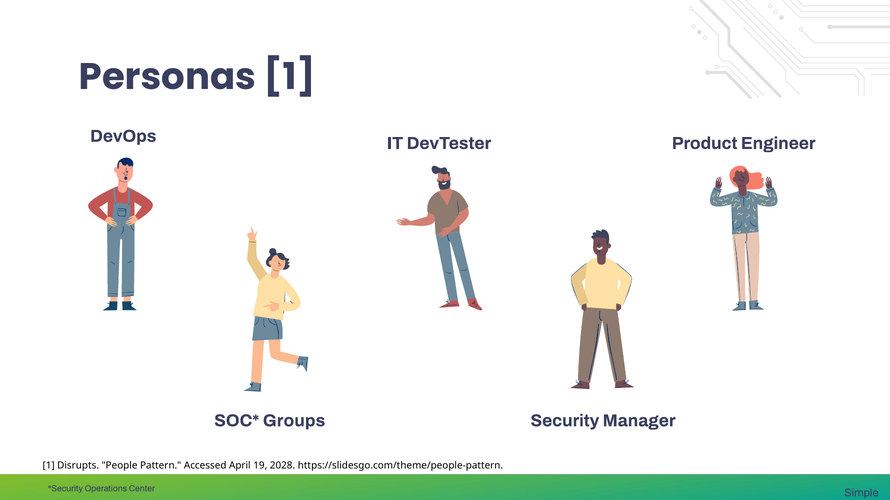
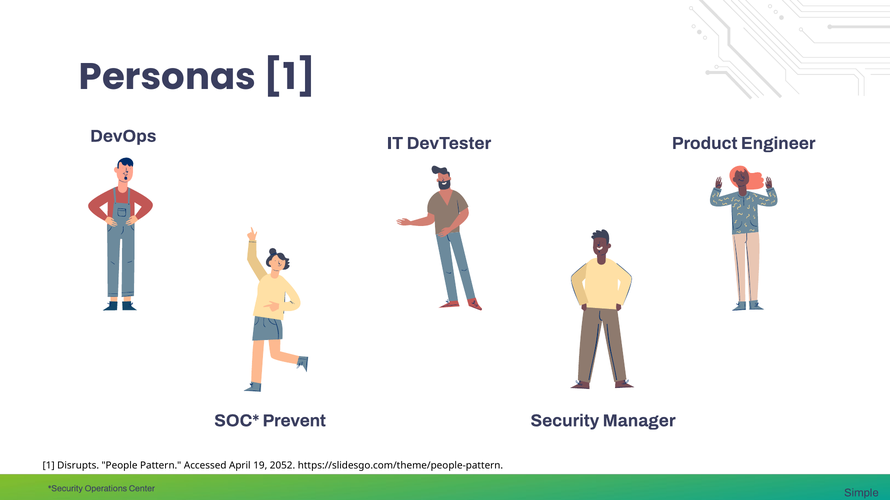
Groups: Groups -> Prevent
2028: 2028 -> 2052
